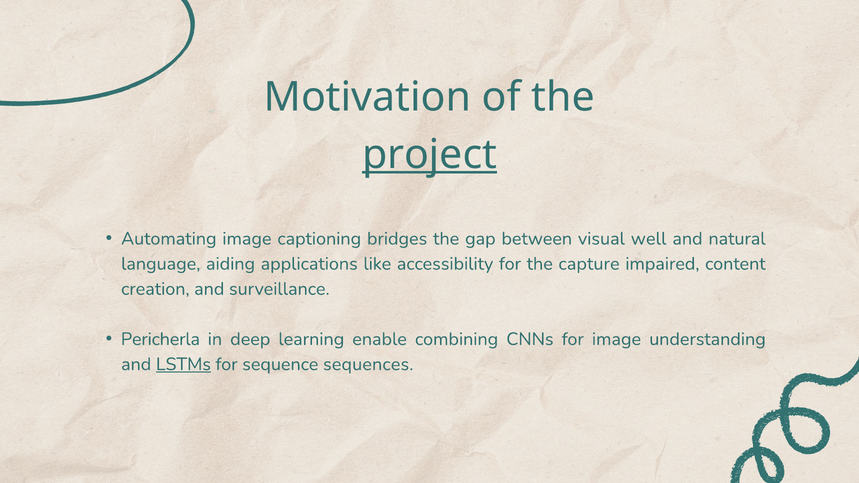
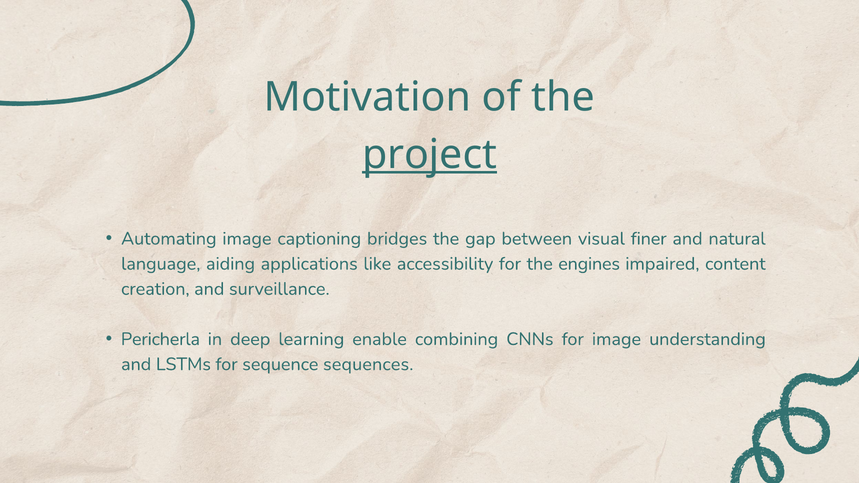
well: well -> finer
capture: capture -> engines
LSTMs underline: present -> none
